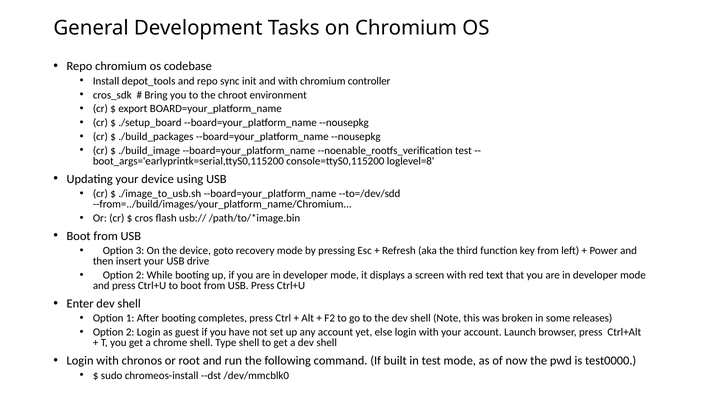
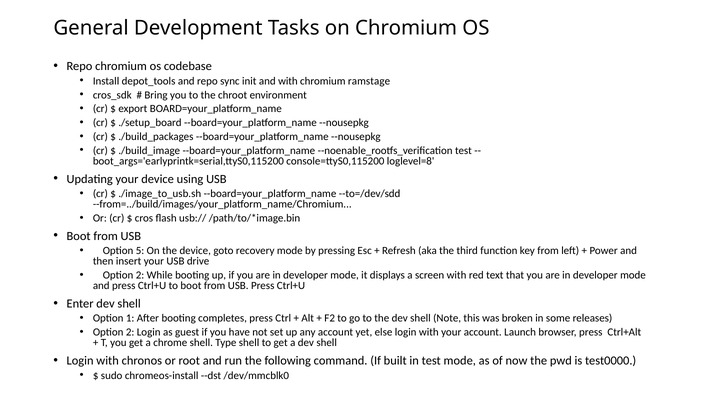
controller: controller -> ramstage
3: 3 -> 5
